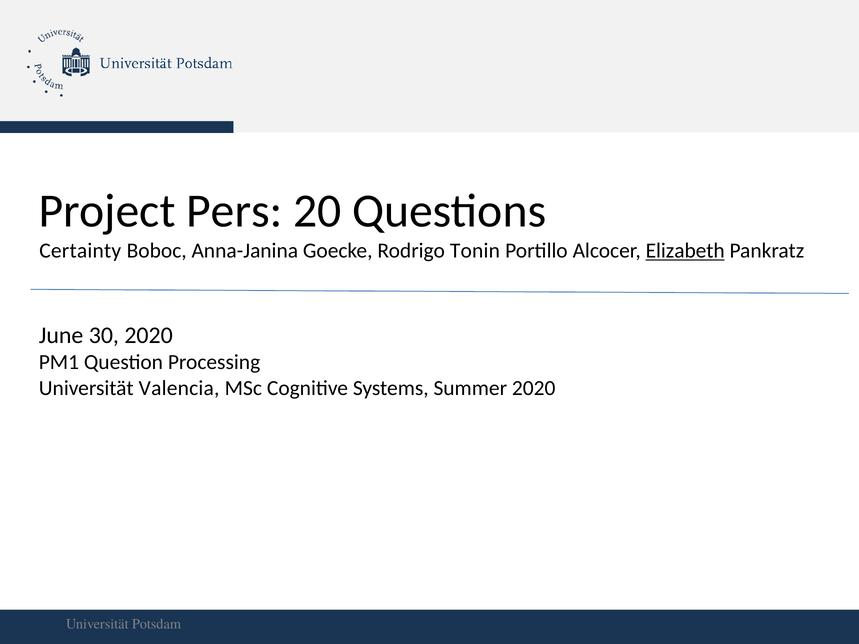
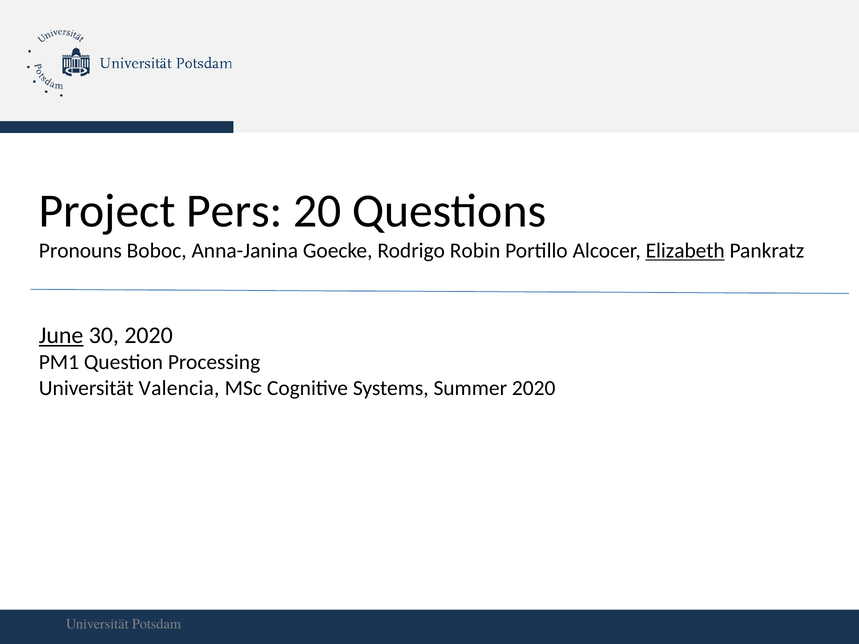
Certainty: Certainty -> Pronouns
Tonin: Tonin -> Robin
June underline: none -> present
